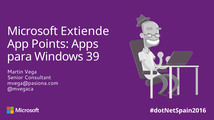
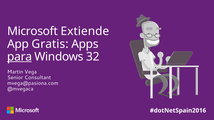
Points: Points -> Gratis
para underline: none -> present
39: 39 -> 32
